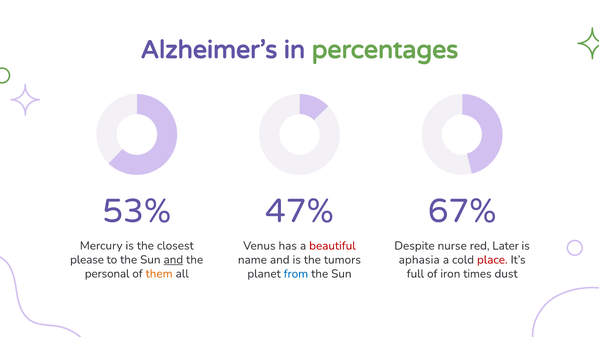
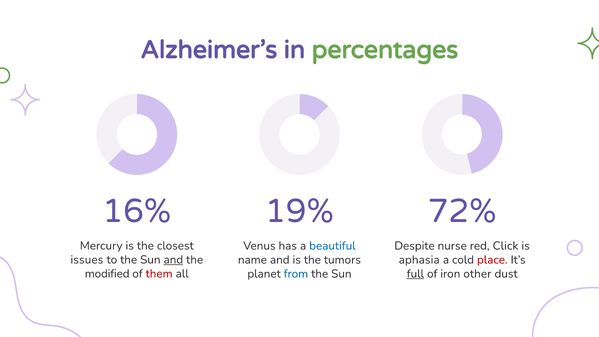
53%: 53% -> 16%
47%: 47% -> 19%
67%: 67% -> 72%
beautiful colour: red -> blue
Later: Later -> Click
please: please -> issues
personal: personal -> modified
them colour: orange -> red
full underline: none -> present
times: times -> other
